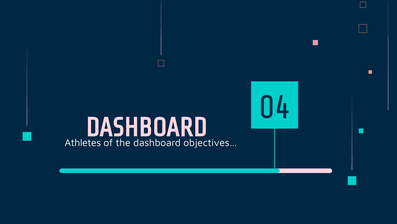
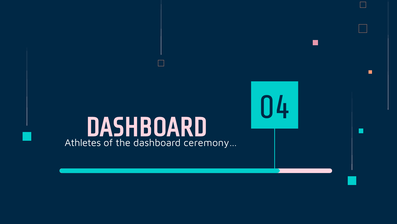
objectives…: objectives… -> ceremony…
